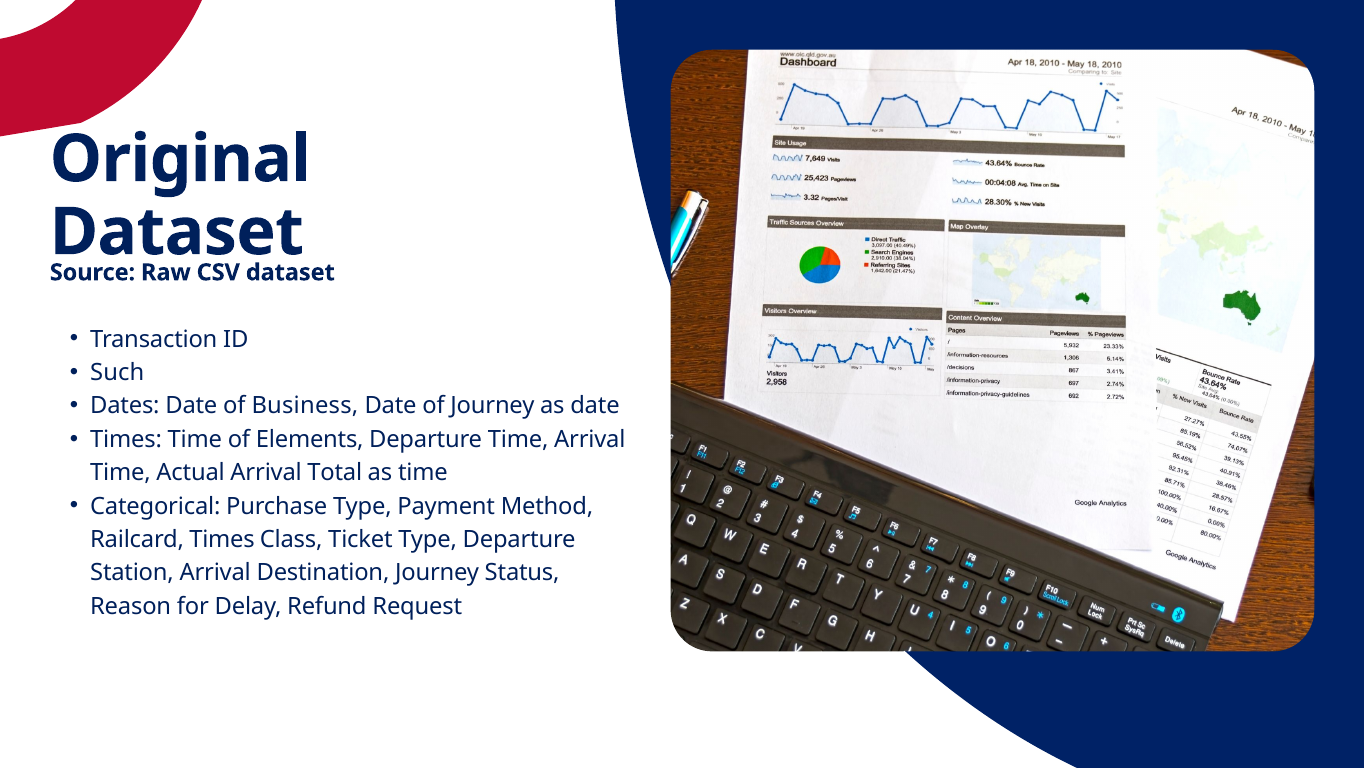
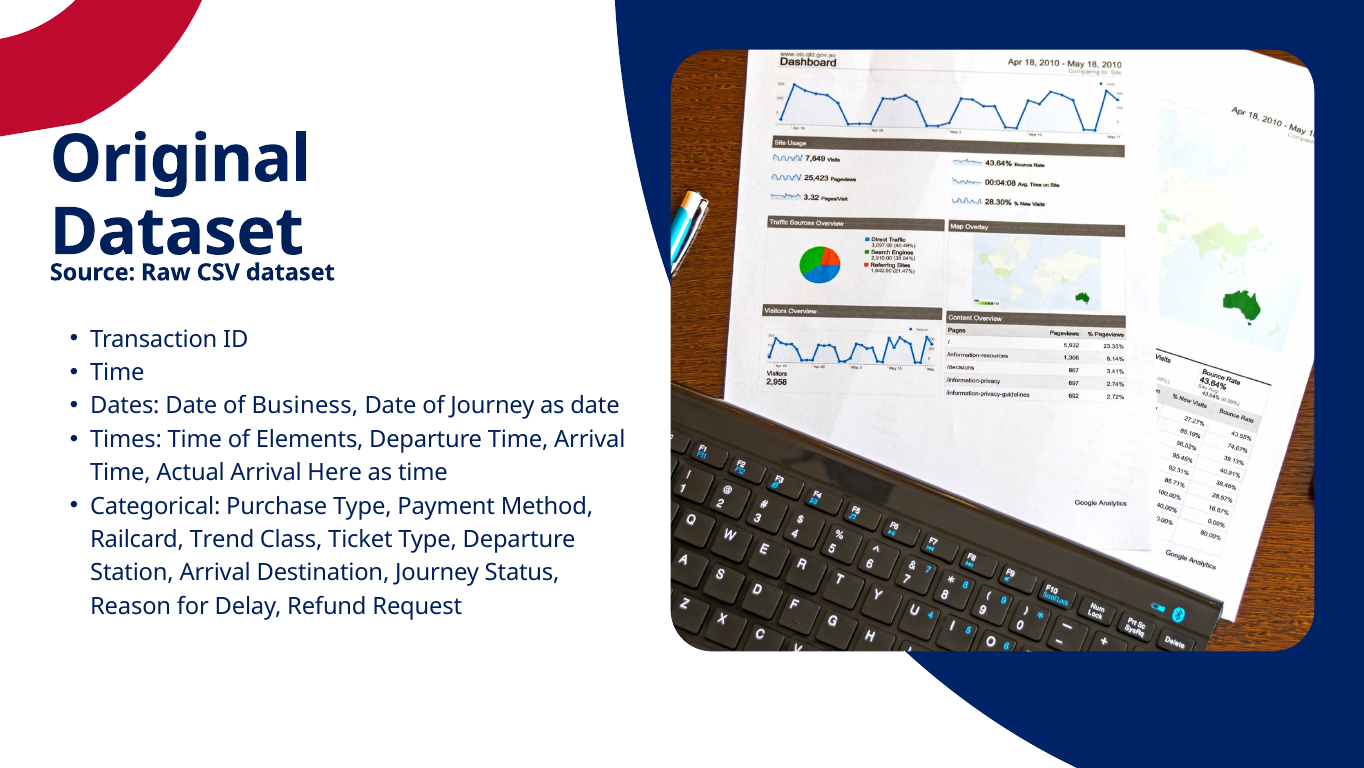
Such at (117, 372): Such -> Time
Total: Total -> Here
Railcard Times: Times -> Trend
